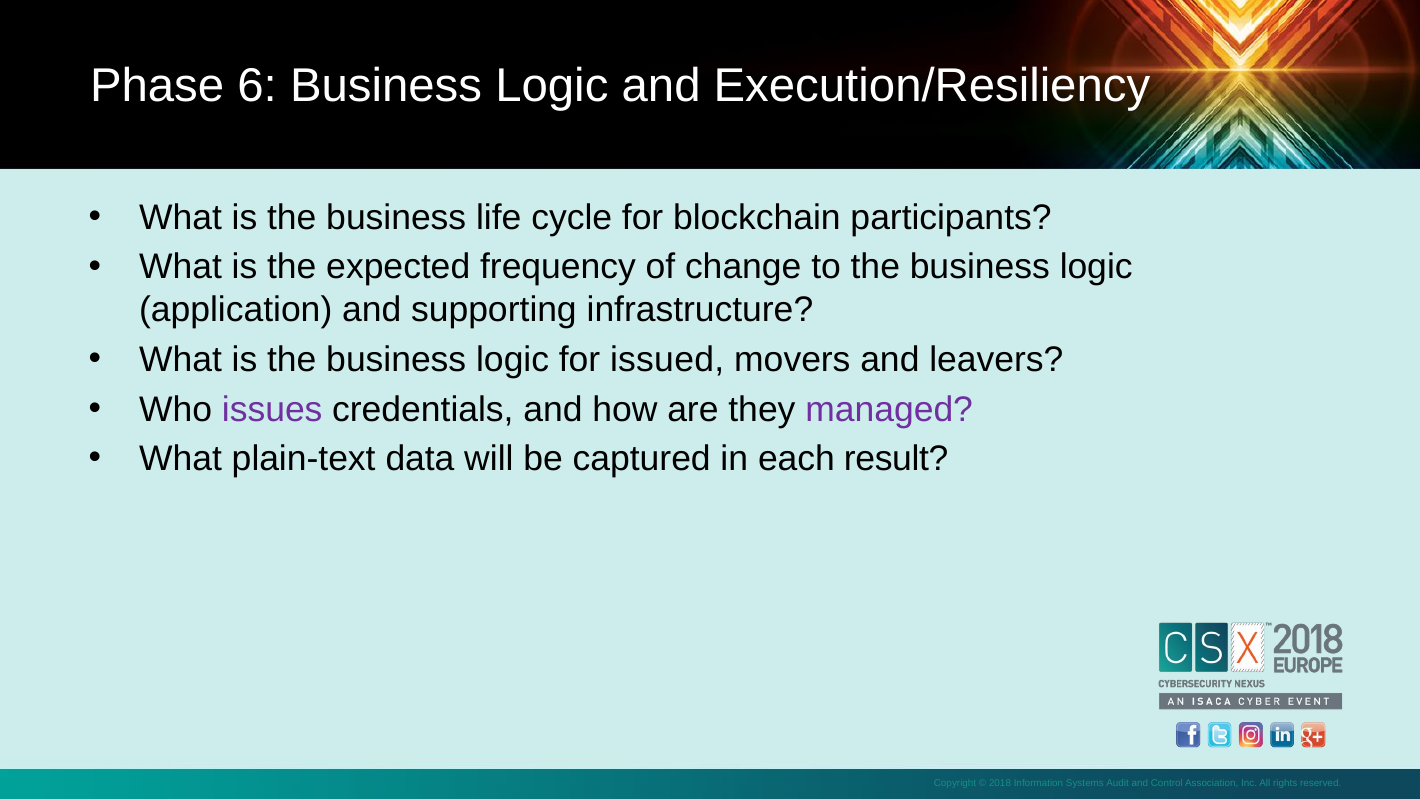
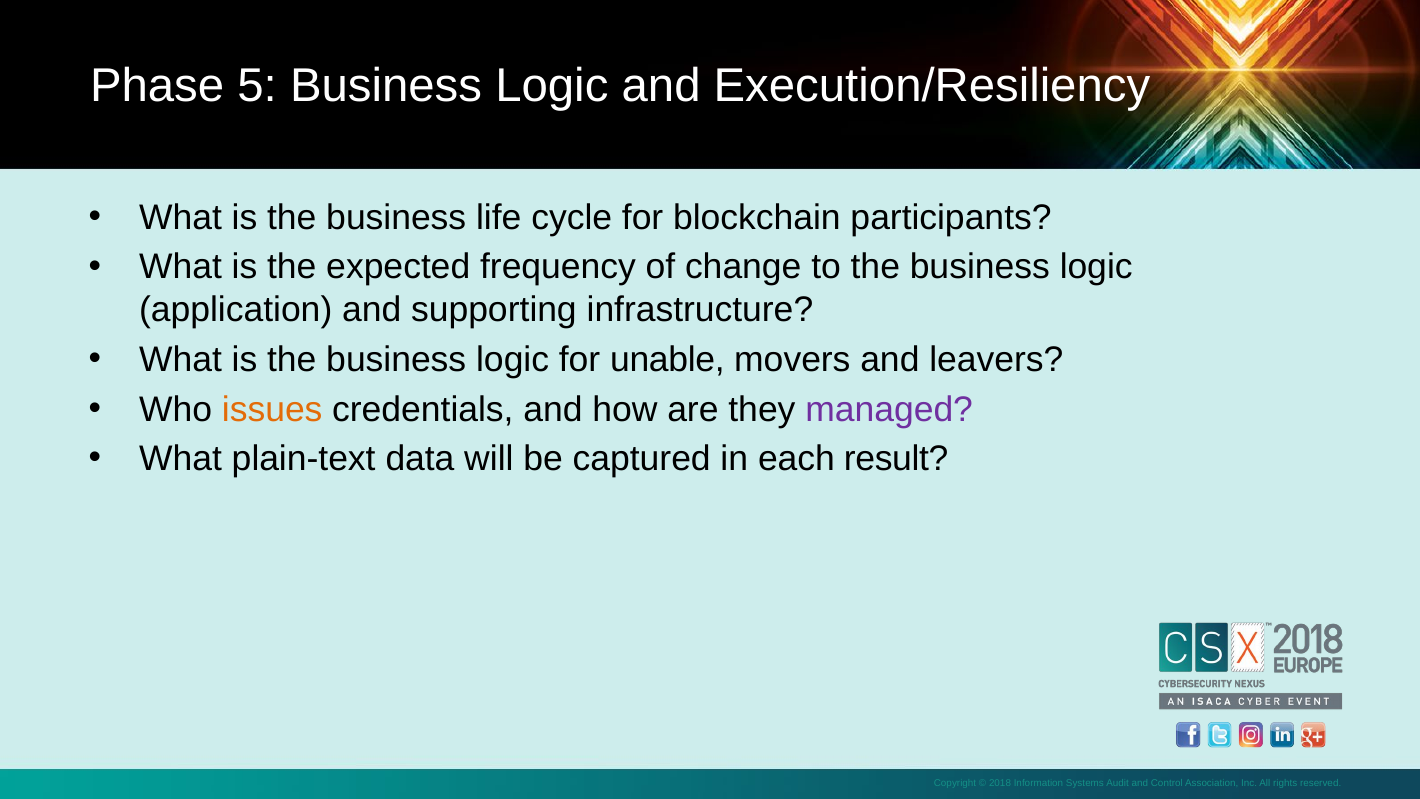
6: 6 -> 5
issued: issued -> unable
issues colour: purple -> orange
